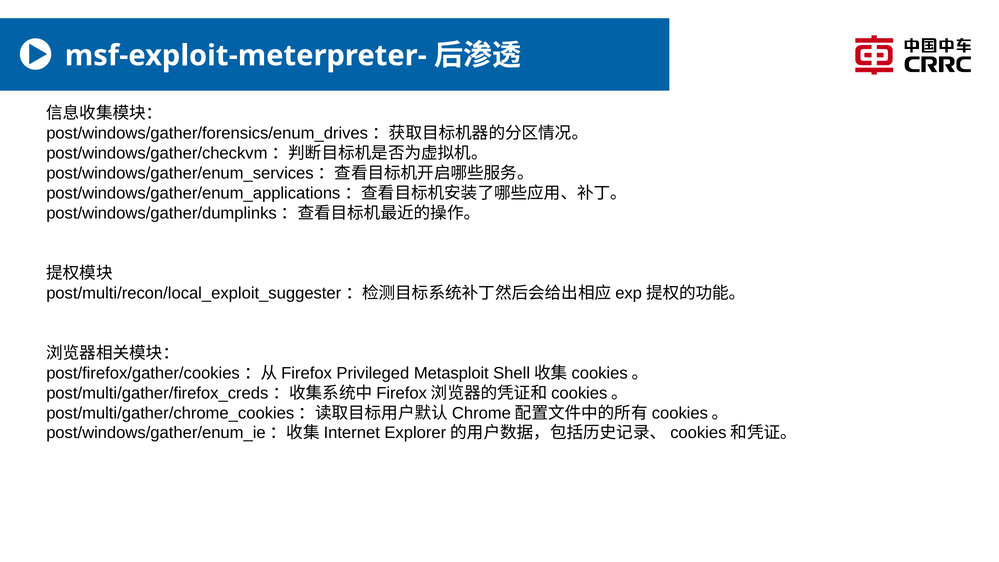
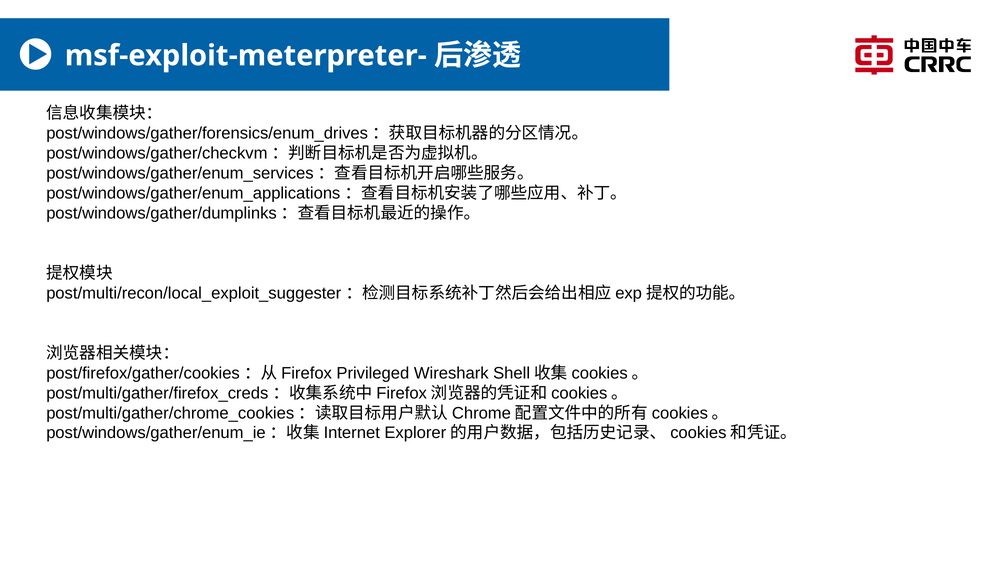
Metasploit: Metasploit -> Wireshark
